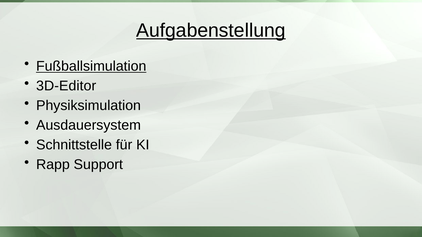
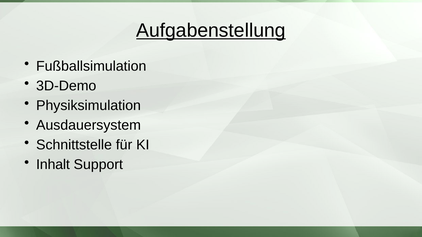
Fußballsimulation underline: present -> none
3D-Editor: 3D-Editor -> 3D-Demo
Rapp: Rapp -> Inhalt
